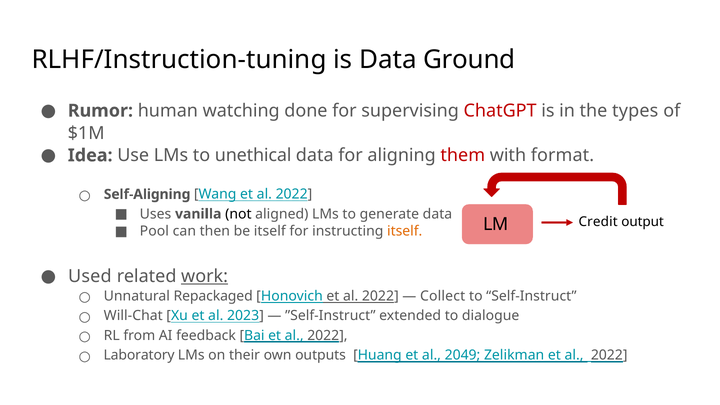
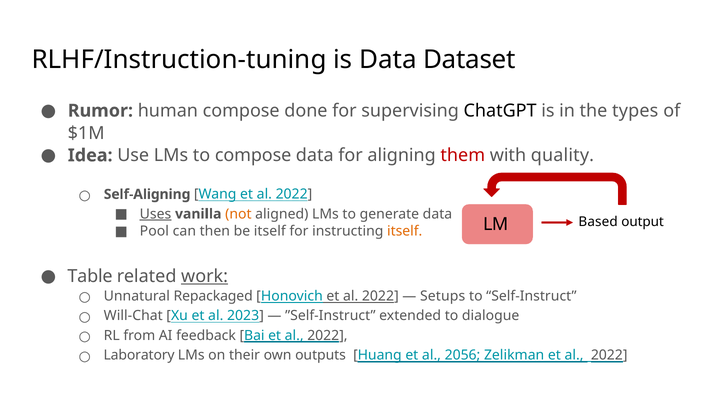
Ground: Ground -> Dataset
human watching: watching -> compose
ChatGPT colour: red -> black
to unethical: unethical -> compose
format: format -> quality
Uses underline: none -> present
not colour: black -> orange
Credit: Credit -> Based
Used: Used -> Table
Collect: Collect -> Setups
2049: 2049 -> 2056
